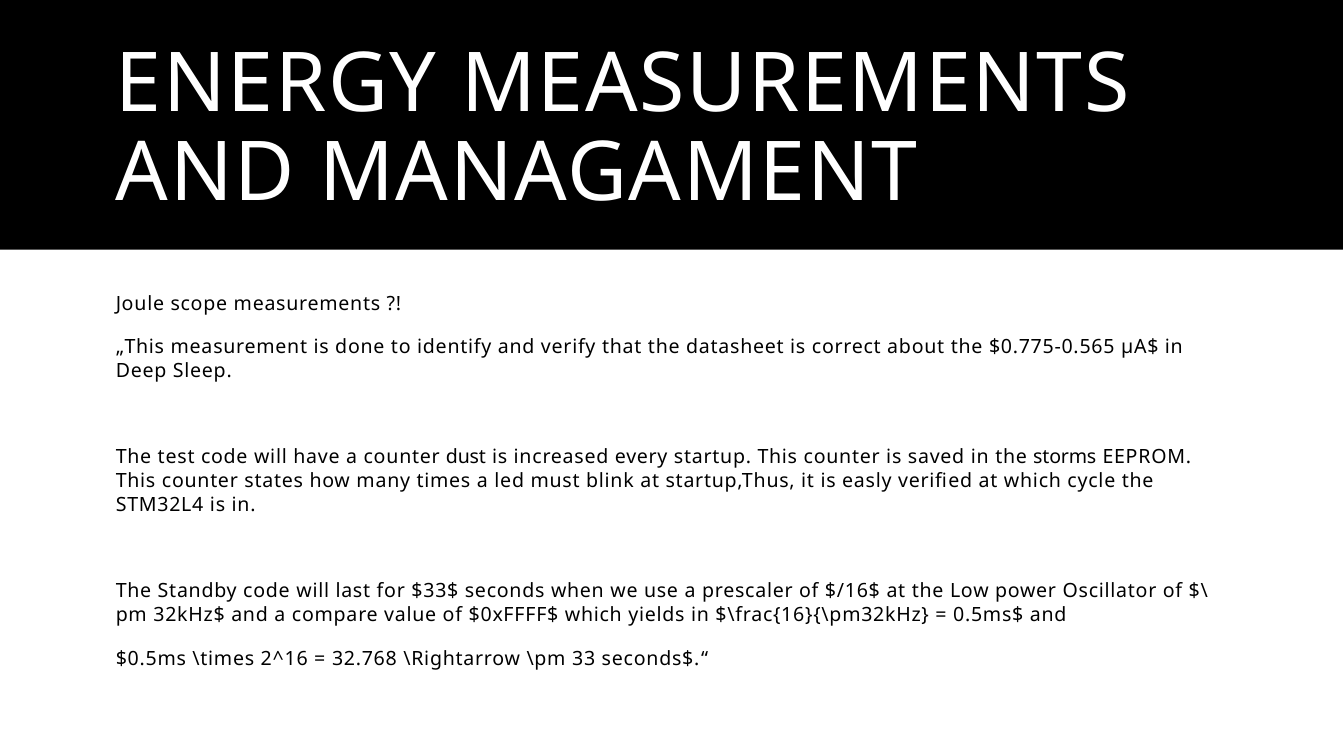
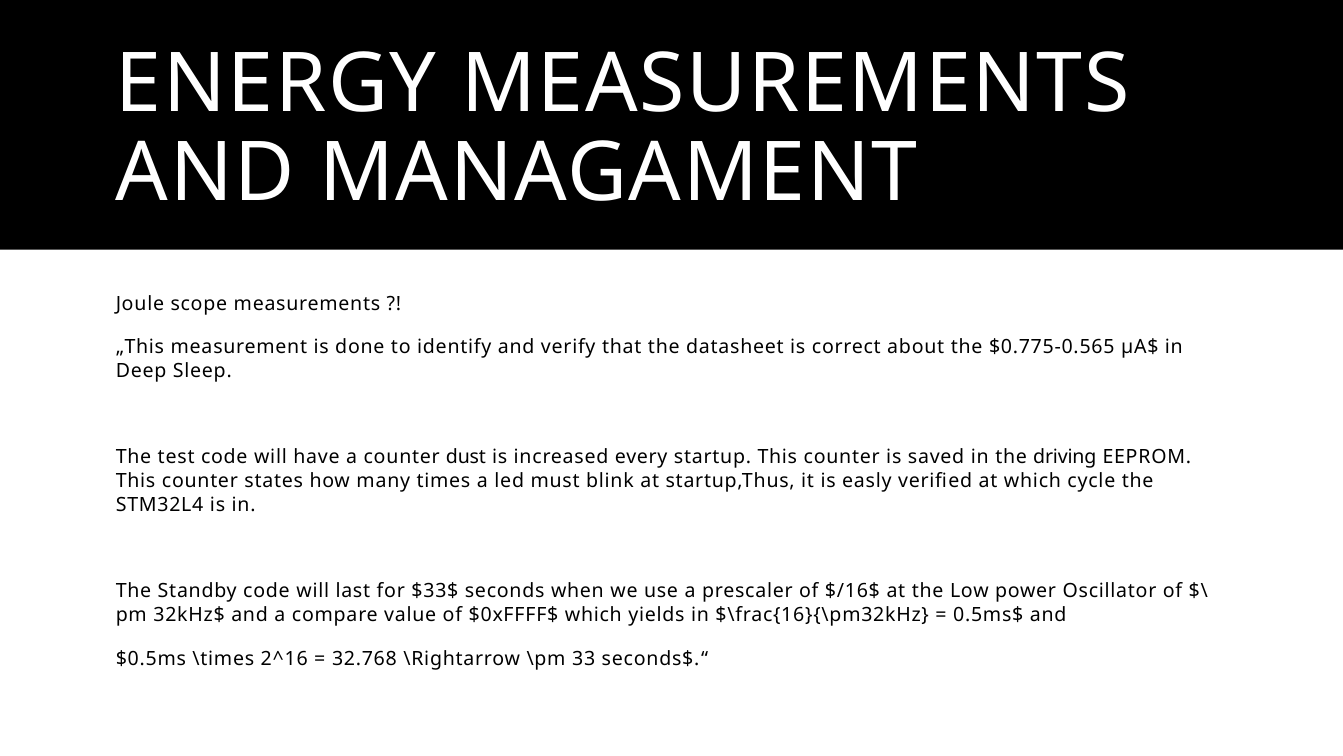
storms: storms -> driving
